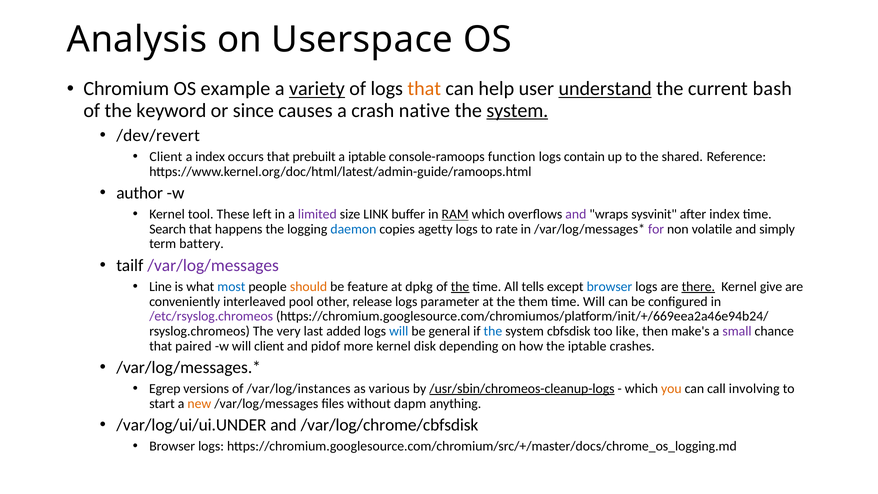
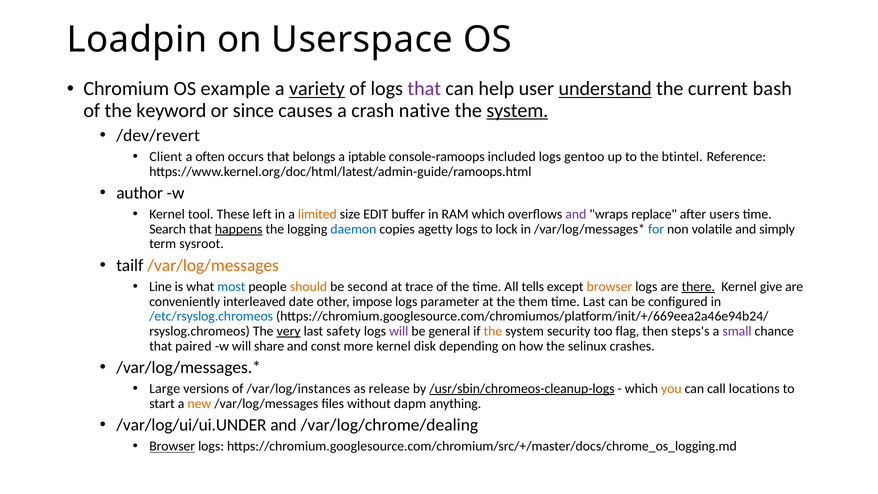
Analysis: Analysis -> Loadpin
that at (424, 89) colour: orange -> purple
a index: index -> often
prebuilt: prebuilt -> belongs
function: function -> included
contain: contain -> gentoo
shared: shared -> btintel
limited colour: purple -> orange
LINK: LINK -> EDIT
RAM underline: present -> none
sysvinit: sysvinit -> replace
after index: index -> users
happens underline: none -> present
rate: rate -> lock
for colour: purple -> blue
battery: battery -> sysroot
/var/log/messages at (213, 265) colour: purple -> orange
feature: feature -> second
dpkg: dpkg -> trace
the at (460, 287) underline: present -> none
browser at (609, 287) colour: blue -> orange
pool: pool -> date
release: release -> impose
time Will: Will -> Last
/etc/rsyslog.chromeos colour: purple -> blue
very underline: none -> present
added: added -> safety
will at (399, 331) colour: blue -> purple
the at (493, 331) colour: blue -> orange
cbfsdisk: cbfsdisk -> security
like: like -> flag
make's: make's -> steps's
will client: client -> share
pidof: pidof -> const
the iptable: iptable -> selinux
Egrep: Egrep -> Large
various: various -> release
involving: involving -> locations
/var/log/chrome/cbfsdisk: /var/log/chrome/cbfsdisk -> /var/log/chrome/dealing
Browser at (172, 446) underline: none -> present
